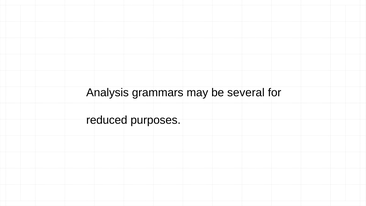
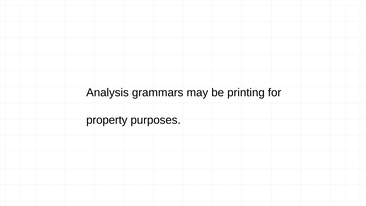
several: several -> printing
reduced: reduced -> property
